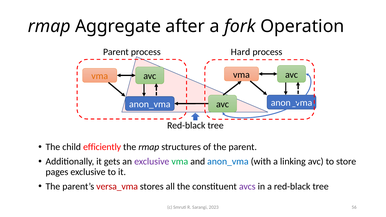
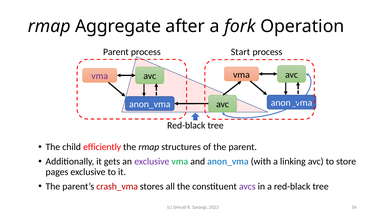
Hard: Hard -> Start
vma at (100, 76) colour: orange -> purple
versa_vma: versa_vma -> crash_vma
